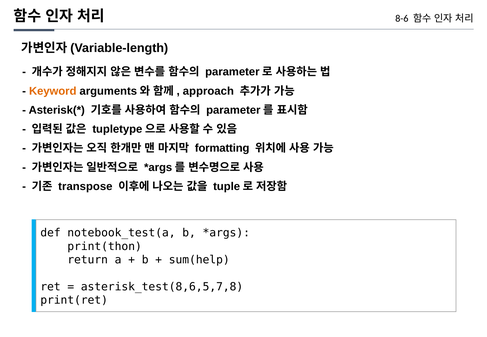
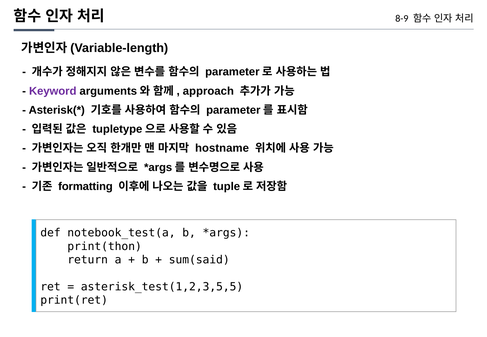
8-6: 8-6 -> 8-9
Keyword colour: orange -> purple
formatting: formatting -> hostname
transpose: transpose -> formatting
sum(help: sum(help -> sum(said
asterisk_test(8,6,5,7,8: asterisk_test(8,6,5,7,8 -> asterisk_test(1,2,3,5,5
